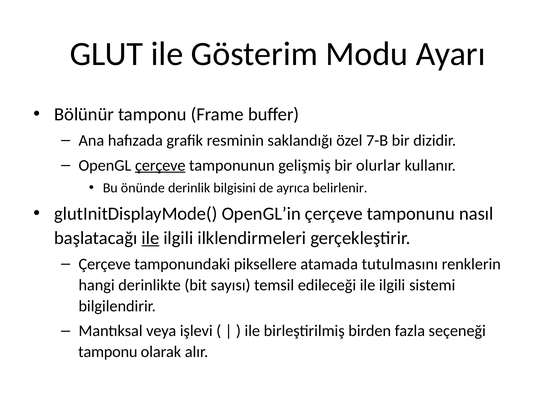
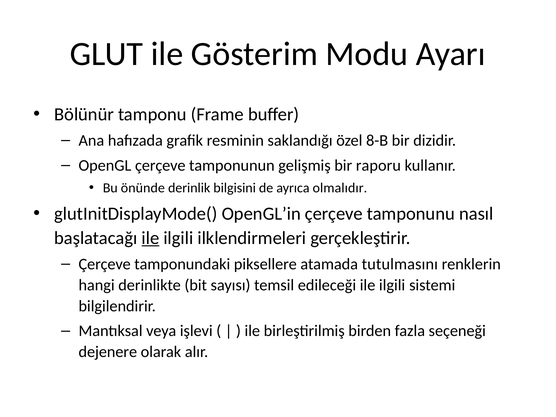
7-B: 7-B -> 8-B
çerçeve at (160, 165) underline: present -> none
olurlar: olurlar -> raporu
belirlenir: belirlenir -> olmalıdır
tamponu at (108, 352): tamponu -> dejenere
